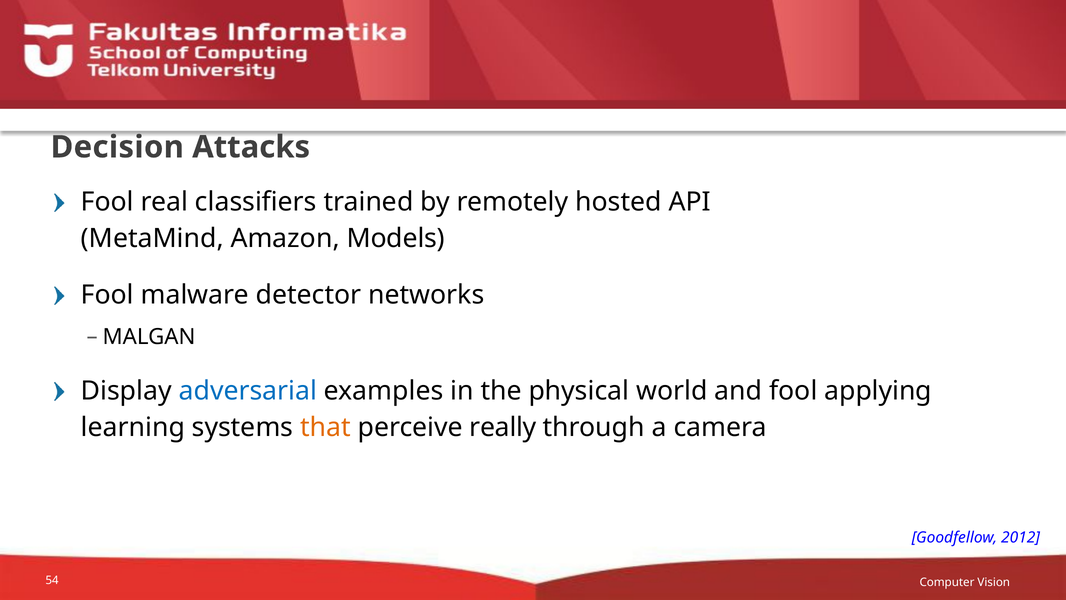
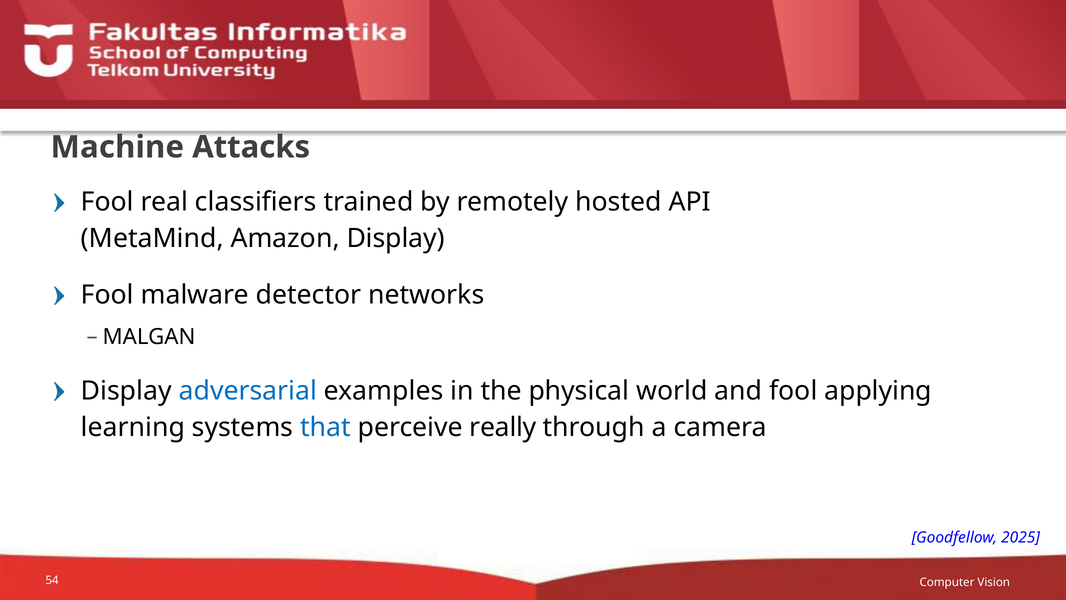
Decision: Decision -> Machine
Amazon Models: Models -> Display
that colour: orange -> blue
2012: 2012 -> 2025
